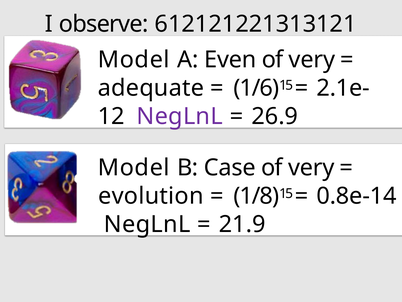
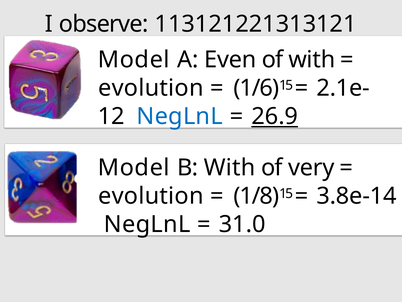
612121221313121: 612121221313121 -> 113121221313121
very at (312, 60): very -> with
adequate at (151, 88): adequate -> evolution
NegLnL at (180, 116) colour: purple -> blue
26.9 underline: none -> present
B Case: Case -> With
0.8e-14: 0.8e-14 -> 3.8e-14
21.9: 21.9 -> 31.0
